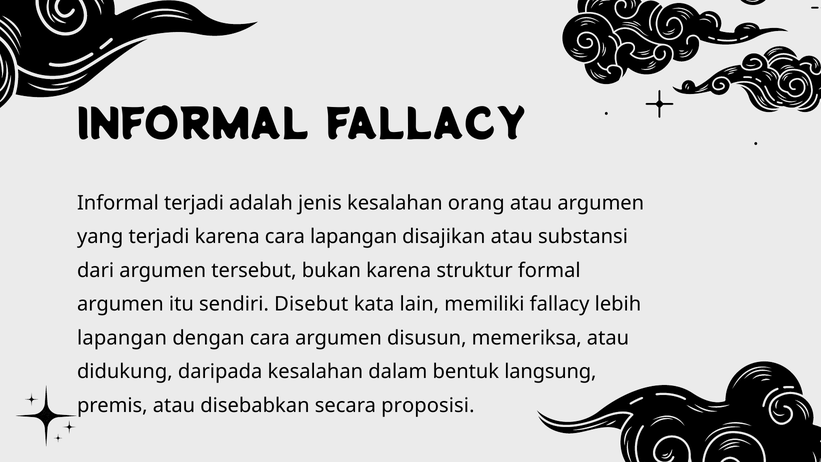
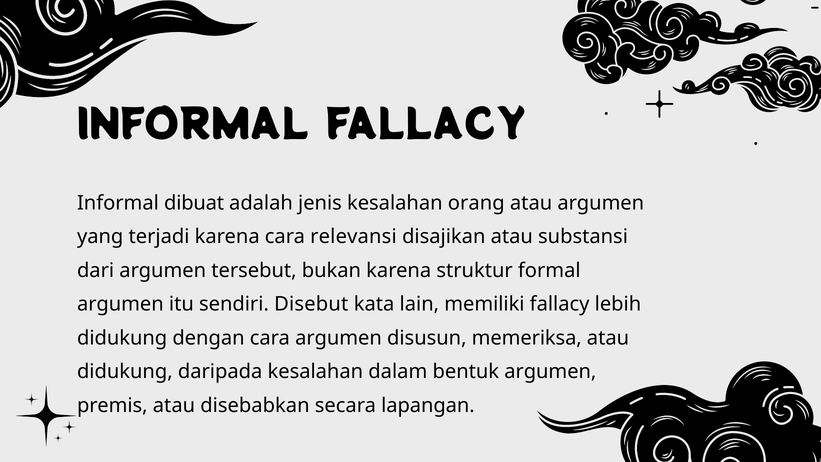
Informal terjadi: terjadi -> dibuat
cara lapangan: lapangan -> relevansi
lapangan at (122, 338): lapangan -> didukung
bentuk langsung: langsung -> argumen
proposisi: proposisi -> lapangan
